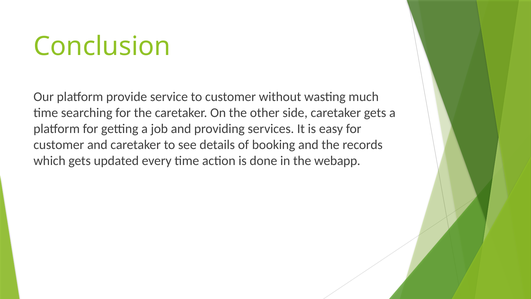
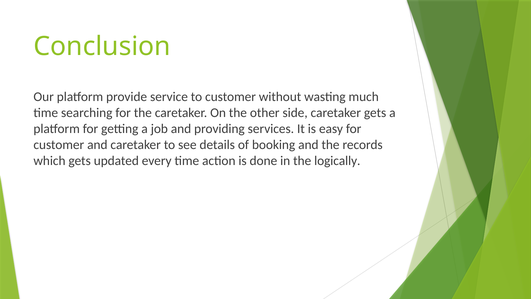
webapp: webapp -> logically
